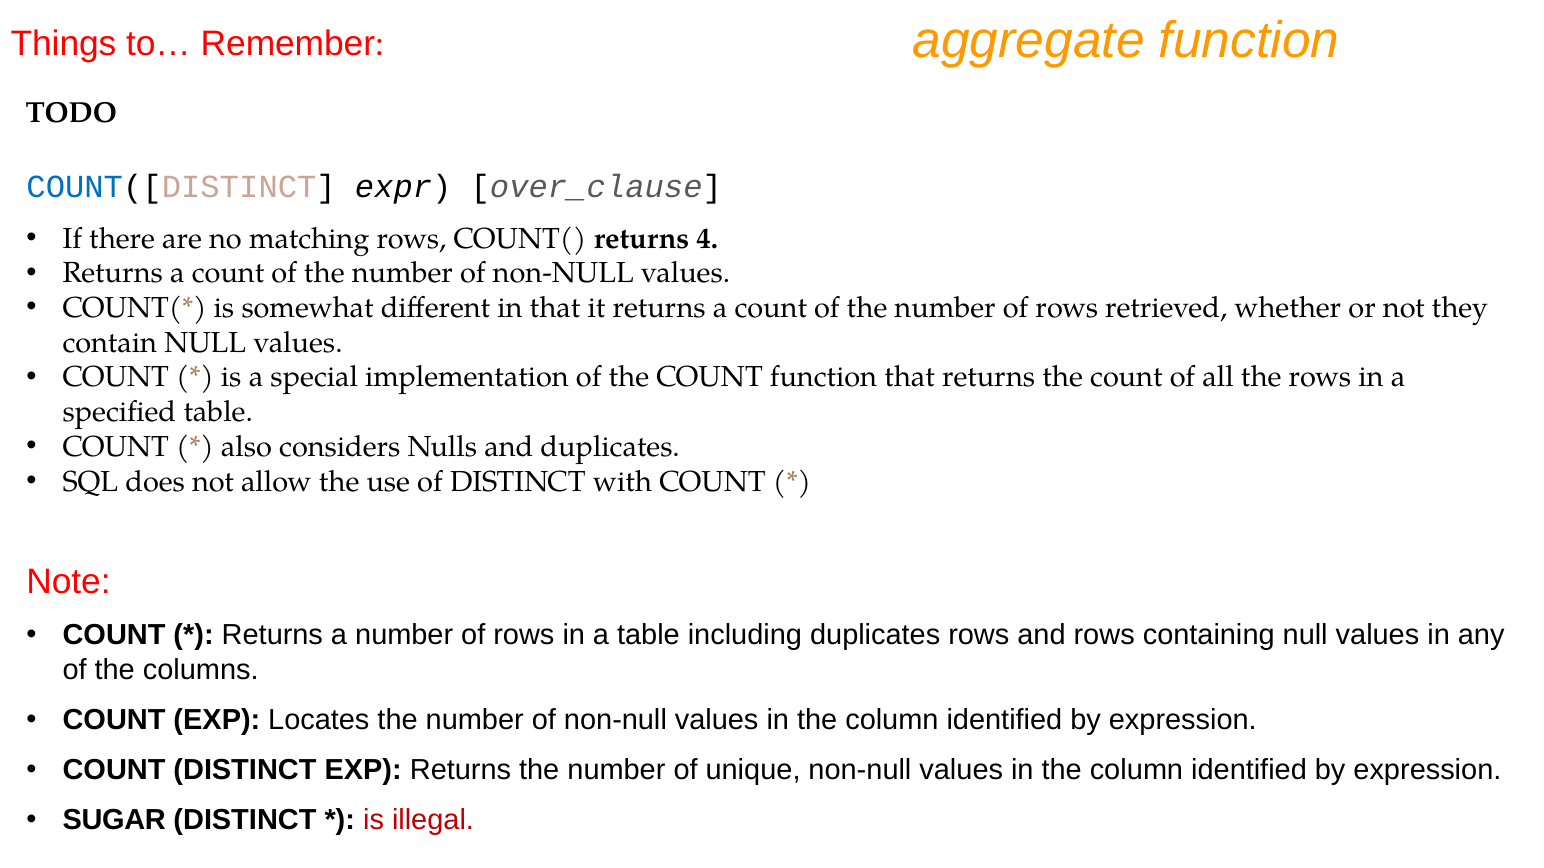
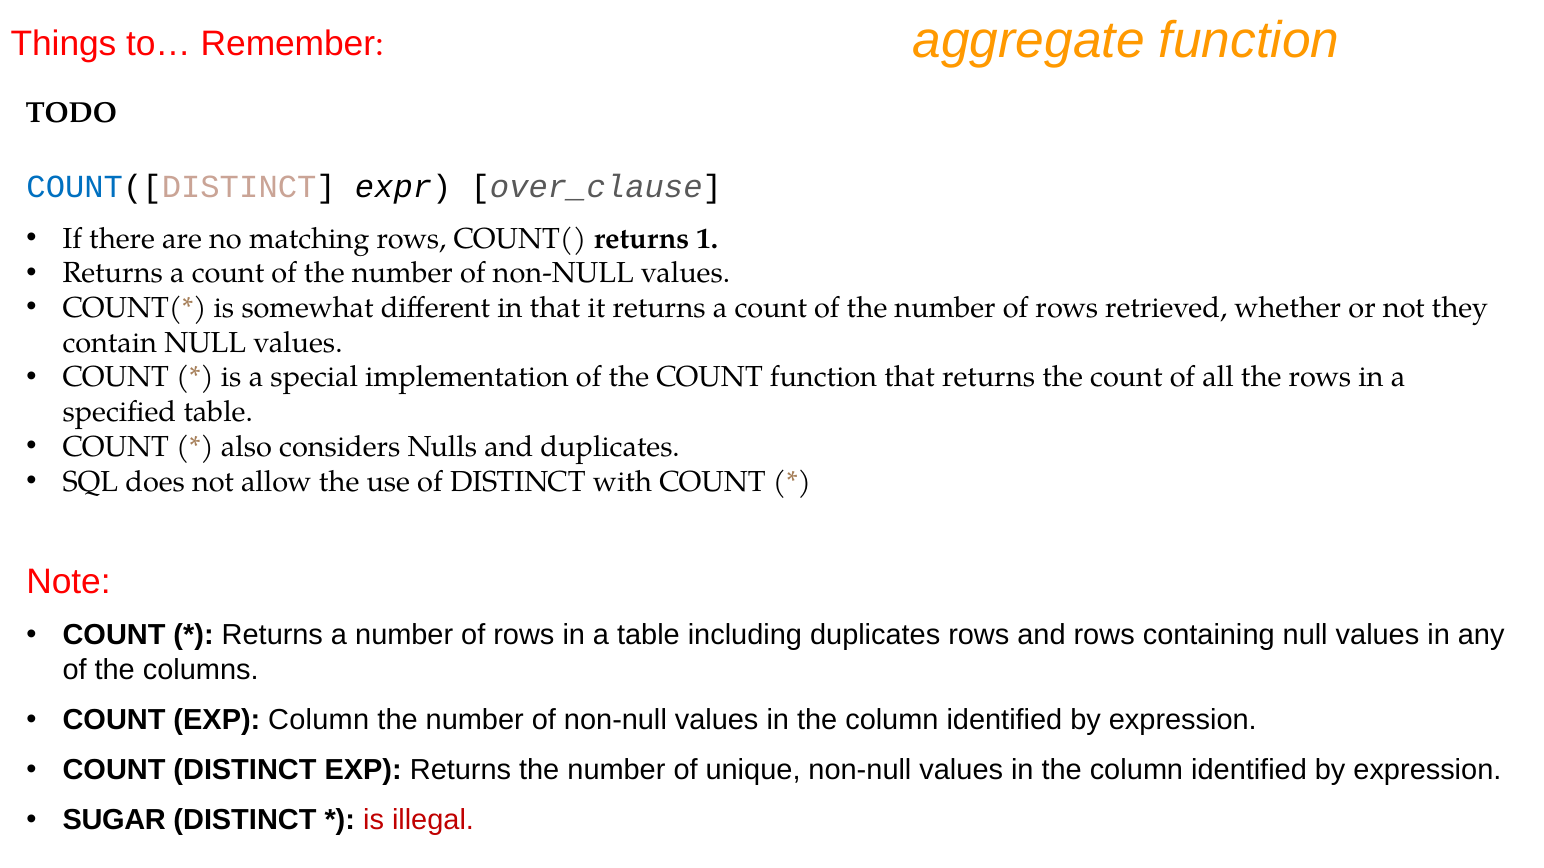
4: 4 -> 1
EXP Locates: Locates -> Column
